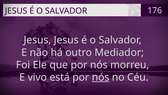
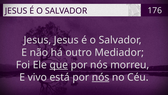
que underline: none -> present
